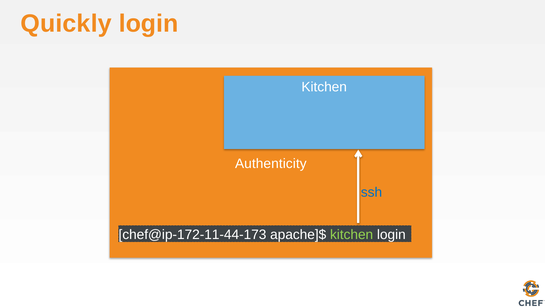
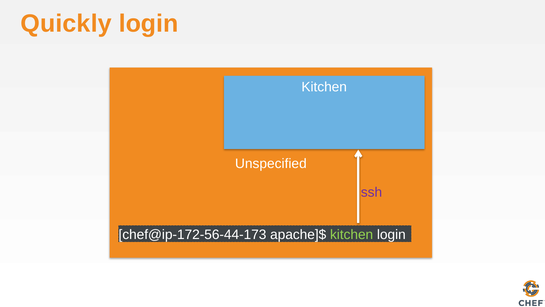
Authenticity: Authenticity -> Unspecified
ssh colour: blue -> purple
chef@ip-172-11-44-173: chef@ip-172-11-44-173 -> chef@ip-172-56-44-173
